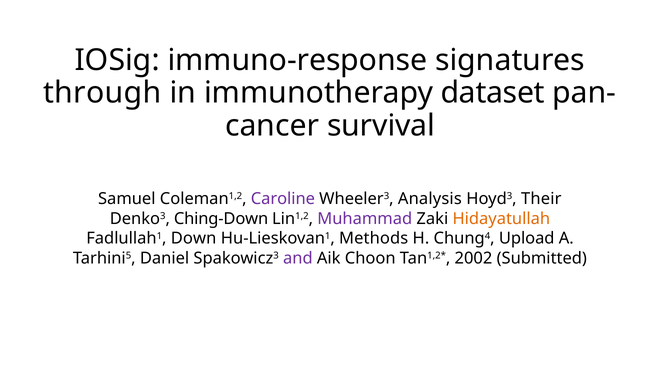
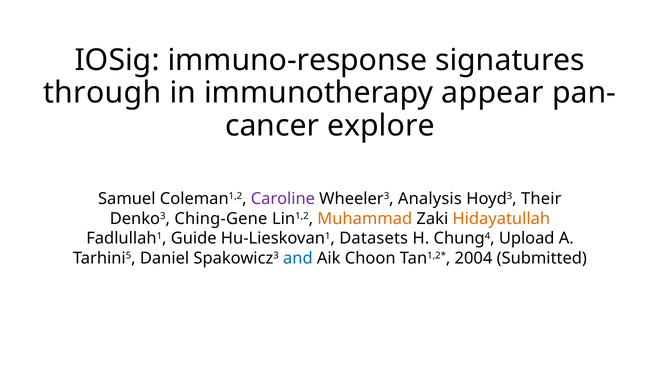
dataset: dataset -> appear
survival: survival -> explore
Ching-Down: Ching-Down -> Ching-Gene
Muhammad colour: purple -> orange
Down: Down -> Guide
Methods: Methods -> Datasets
and colour: purple -> blue
2002: 2002 -> 2004
